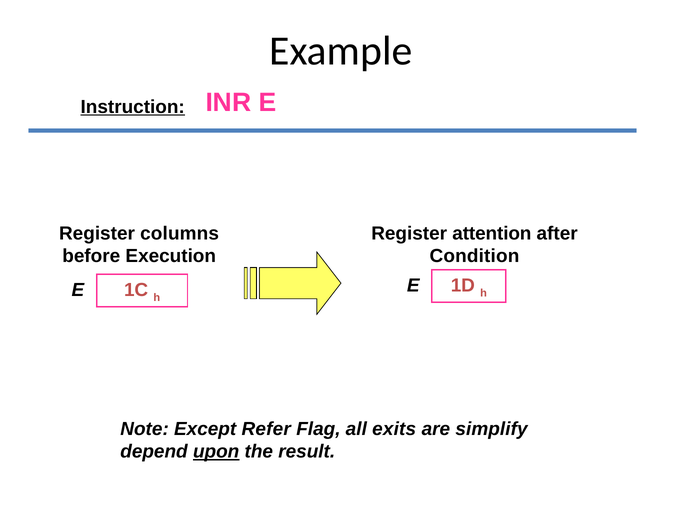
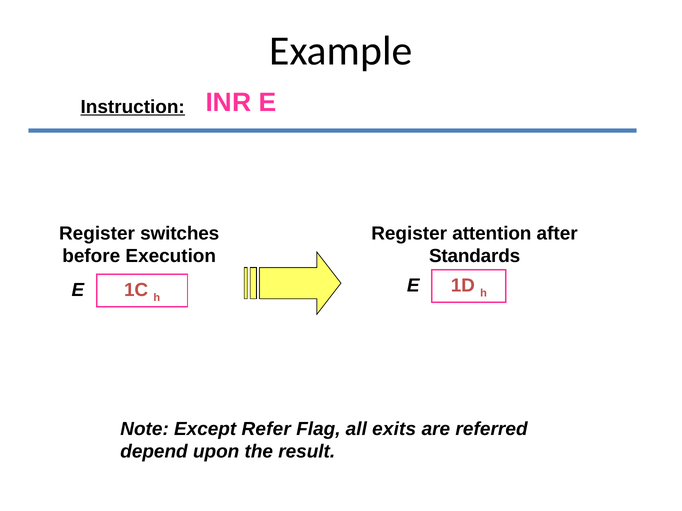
columns: columns -> switches
Condition: Condition -> Standards
simplify: simplify -> referred
upon underline: present -> none
